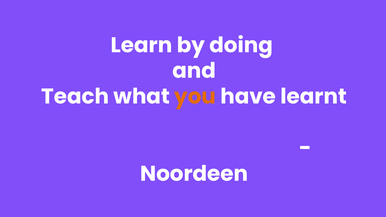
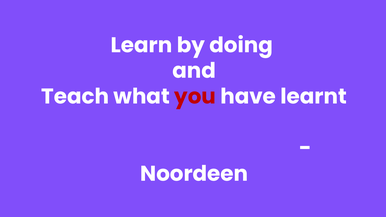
you colour: orange -> red
